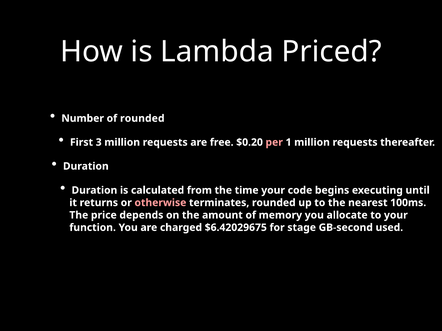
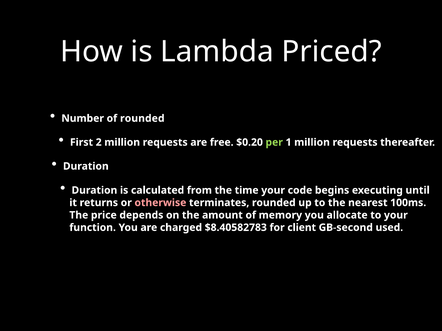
3: 3 -> 2
per colour: pink -> light green
$6.42029675: $6.42029675 -> $8.40582783
stage: stage -> client
